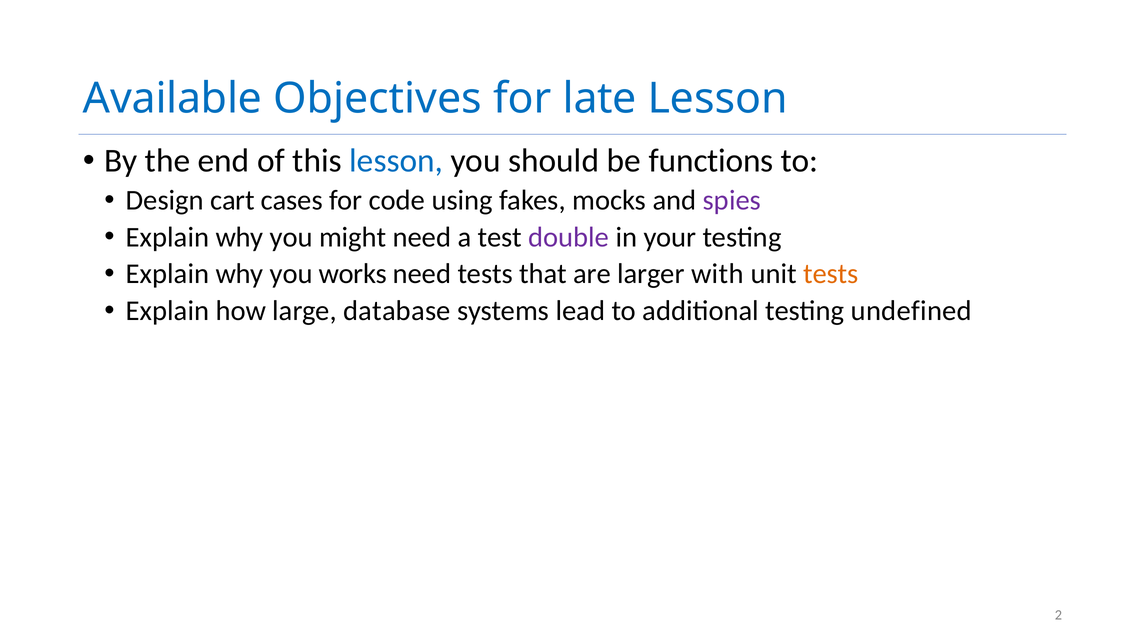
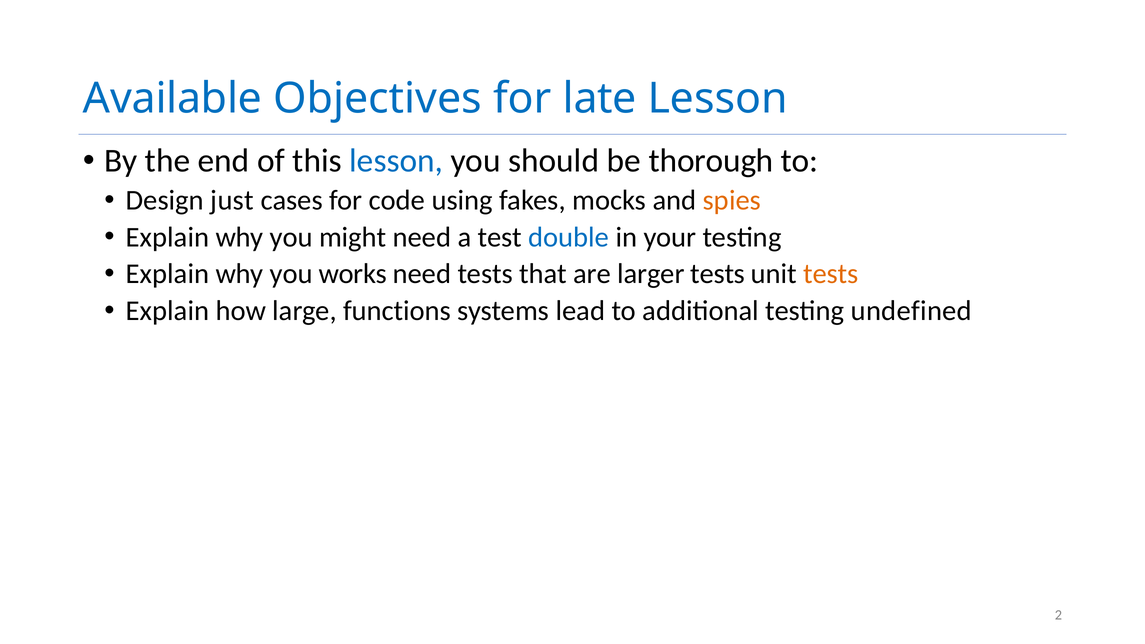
functions: functions -> thorough
cart: cart -> just
spies colour: purple -> orange
double colour: purple -> blue
larger with: with -> tests
database: database -> functions
